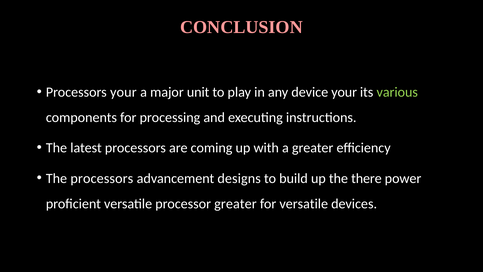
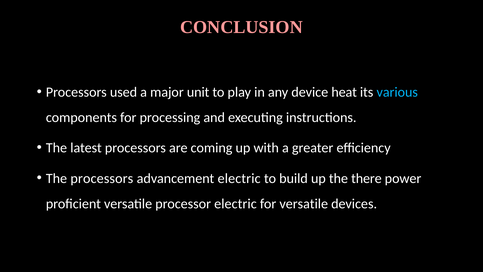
Processors your: your -> used
device your: your -> heat
various colour: light green -> light blue
advancement designs: designs -> electric
processor greater: greater -> electric
